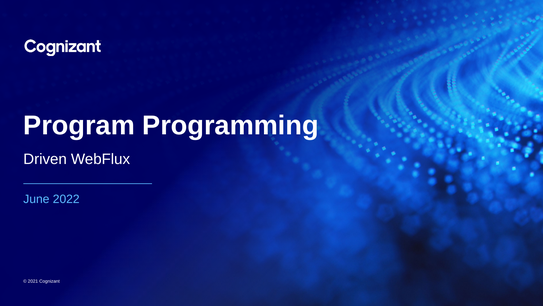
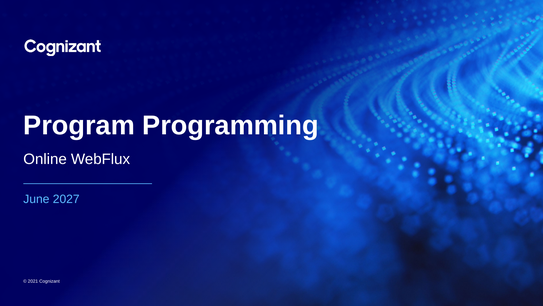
Driven: Driven -> Online
2022: 2022 -> 2027
